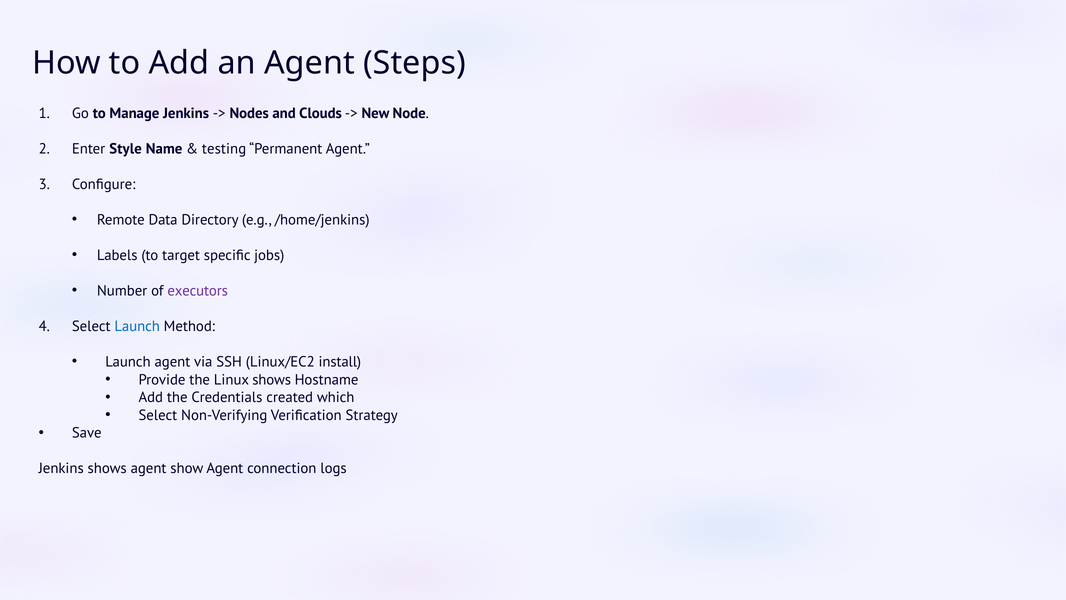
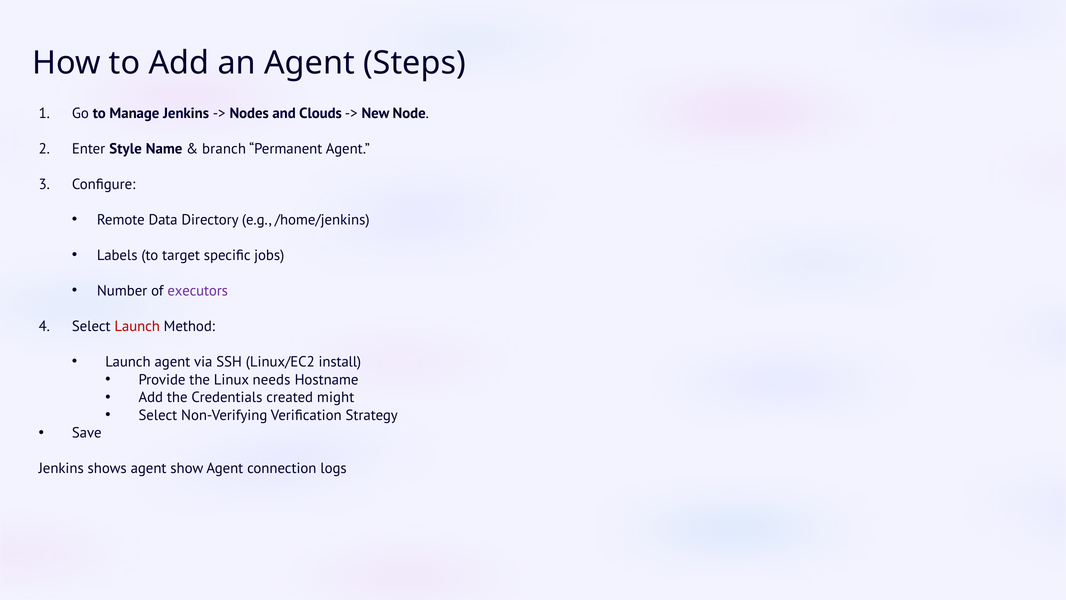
testing: testing -> branch
Launch at (137, 326) colour: blue -> red
Linux shows: shows -> needs
which: which -> might
